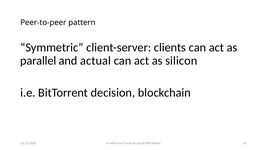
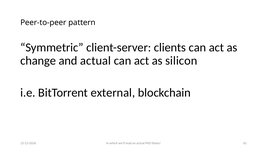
parallel: parallel -> change
decision: decision -> external
